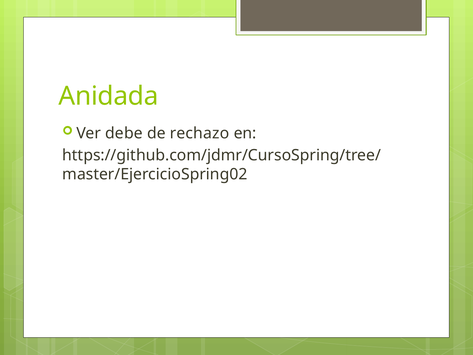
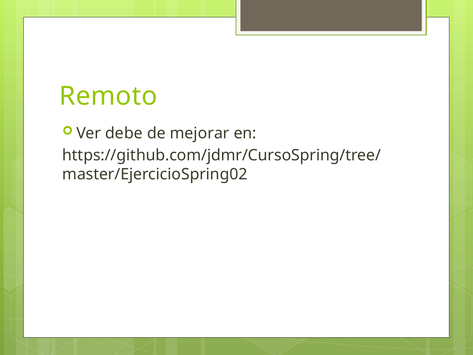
Anidada: Anidada -> Remoto
rechazo: rechazo -> mejorar
